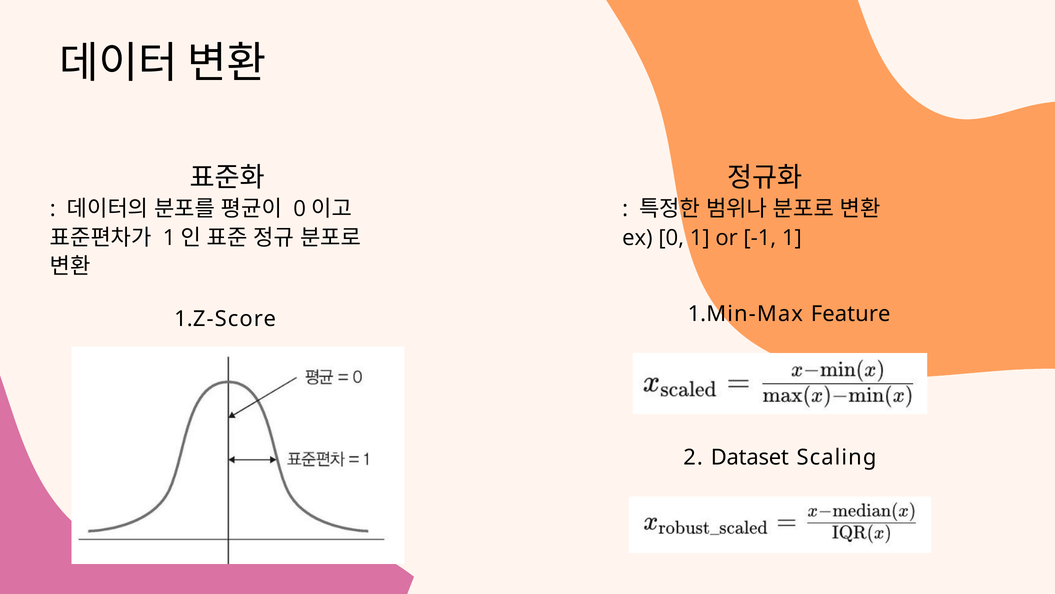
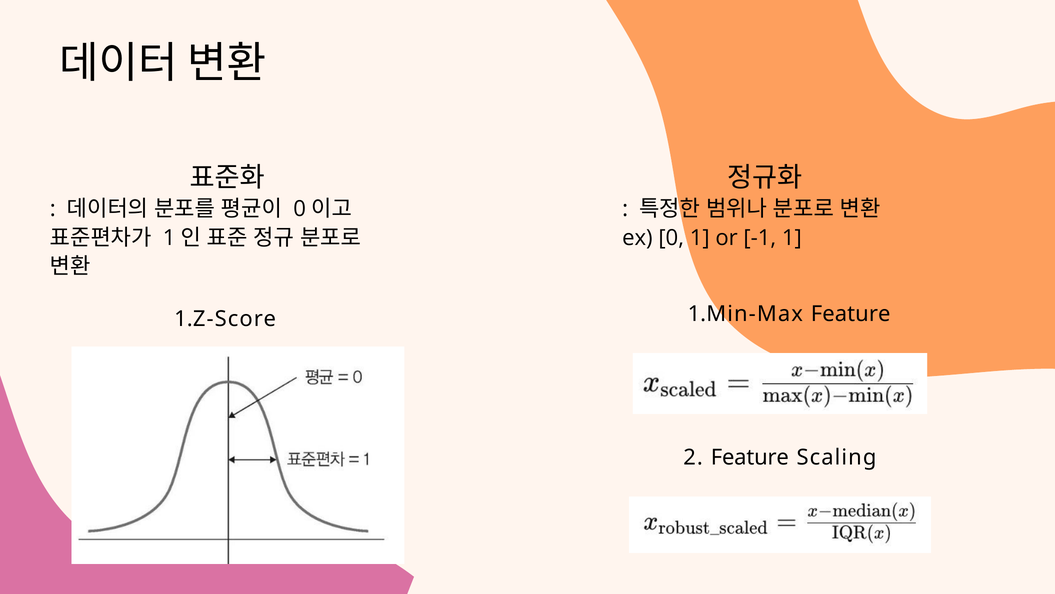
2 Dataset: Dataset -> Feature
